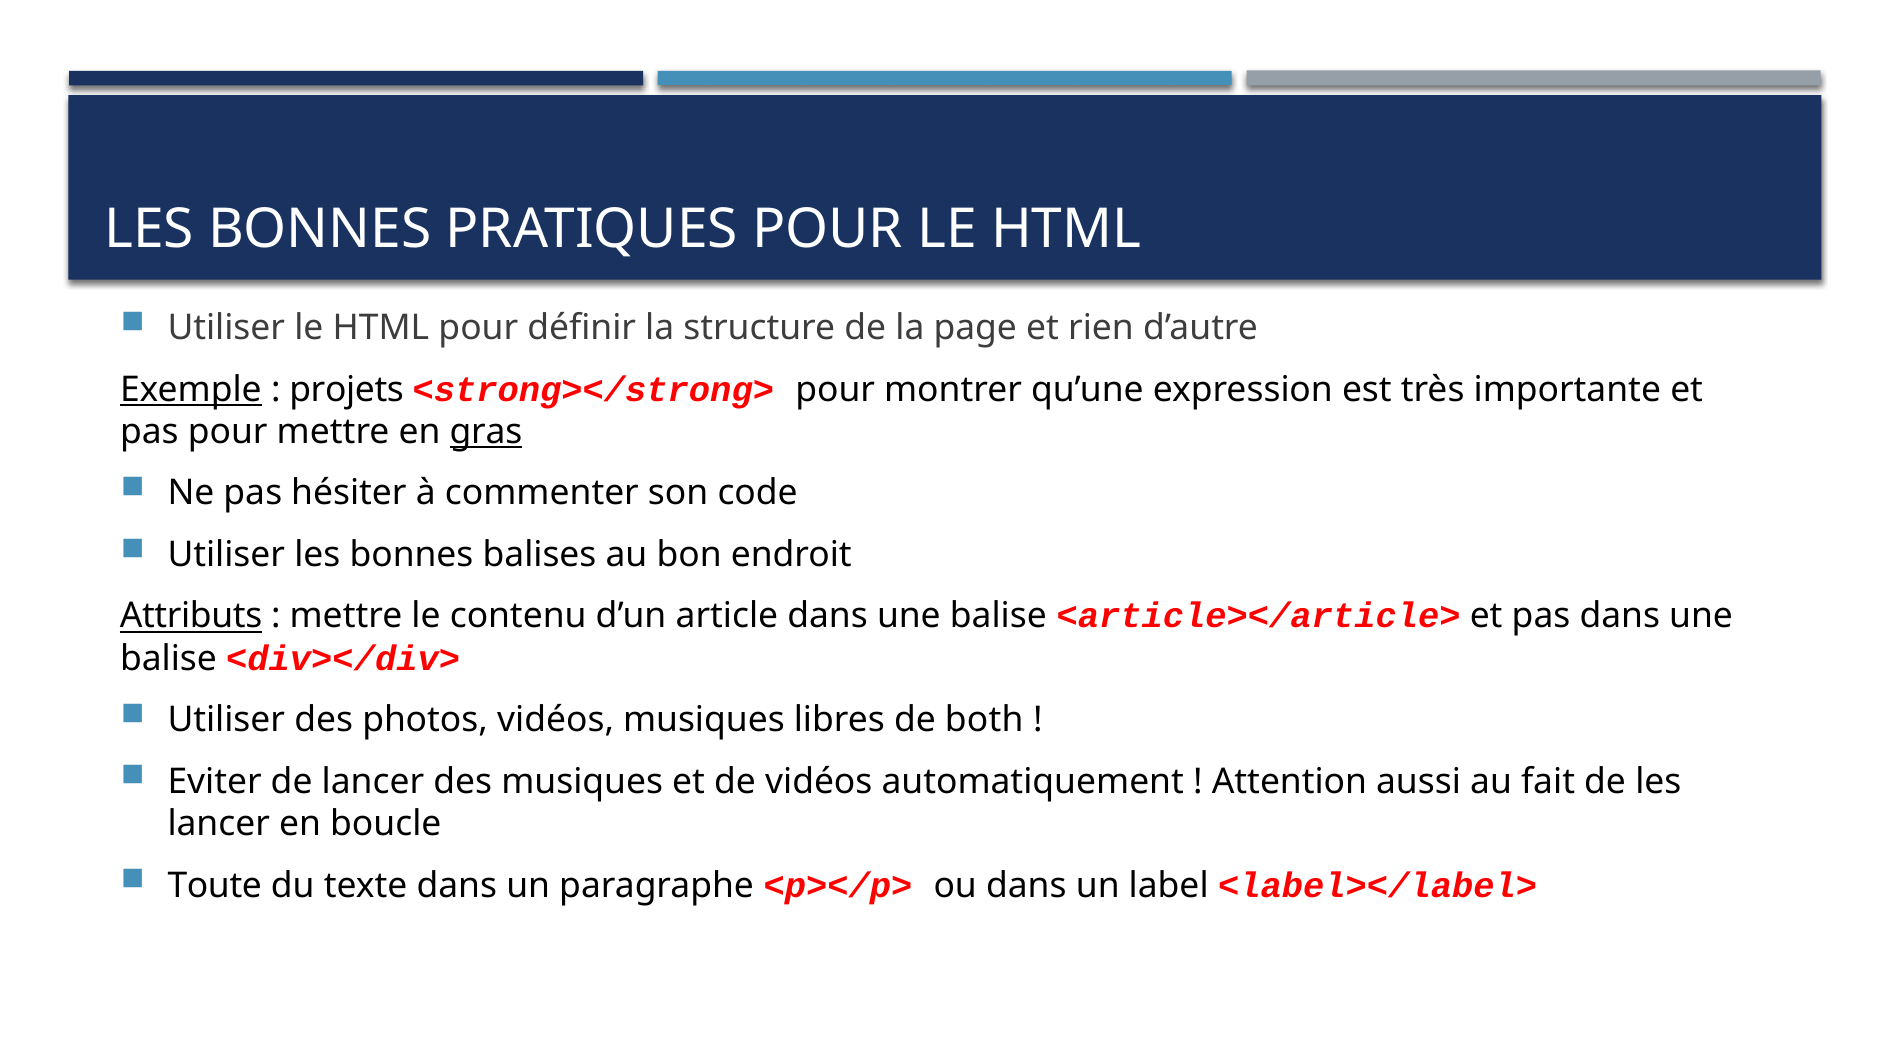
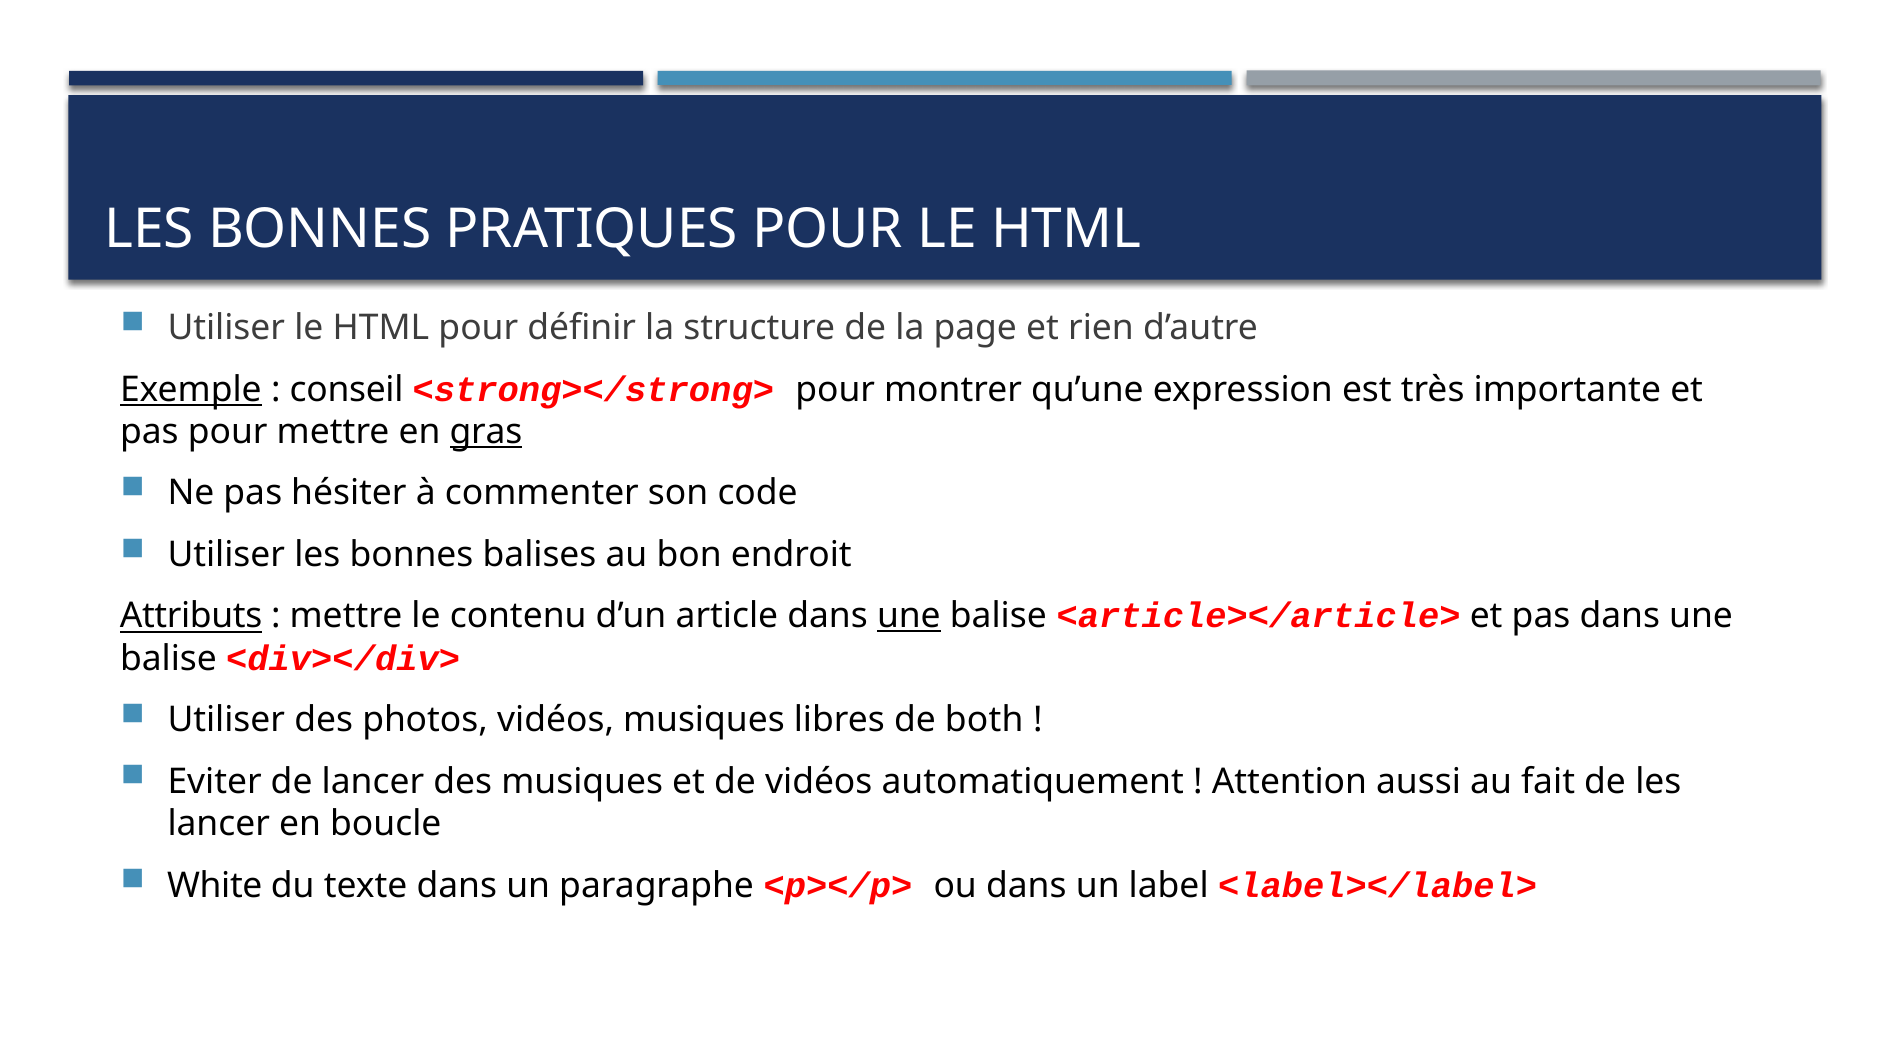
projets: projets -> conseil
une at (909, 616) underline: none -> present
Toute: Toute -> White
